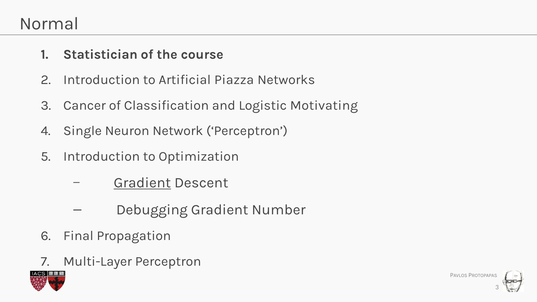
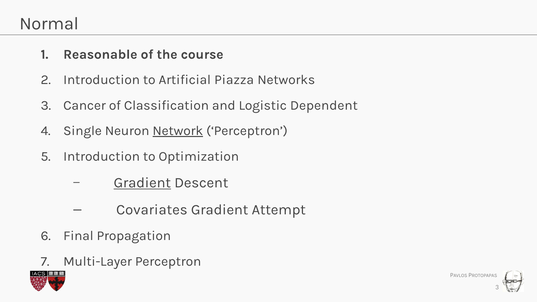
Statistician: Statistician -> Reasonable
Motivating: Motivating -> Dependent
Network underline: none -> present
Debugging: Debugging -> Covariates
Number: Number -> Attempt
